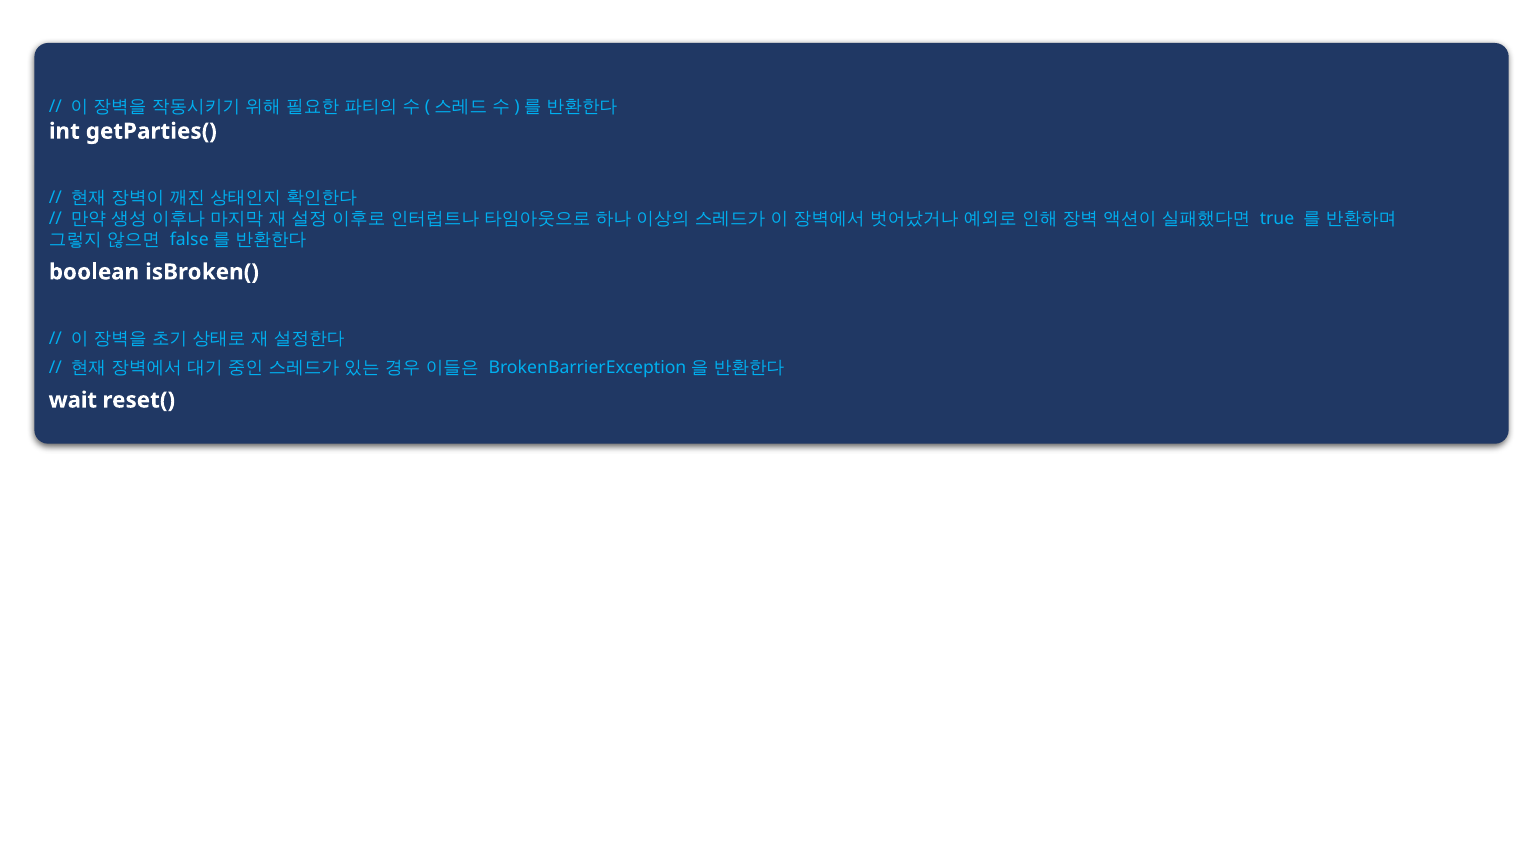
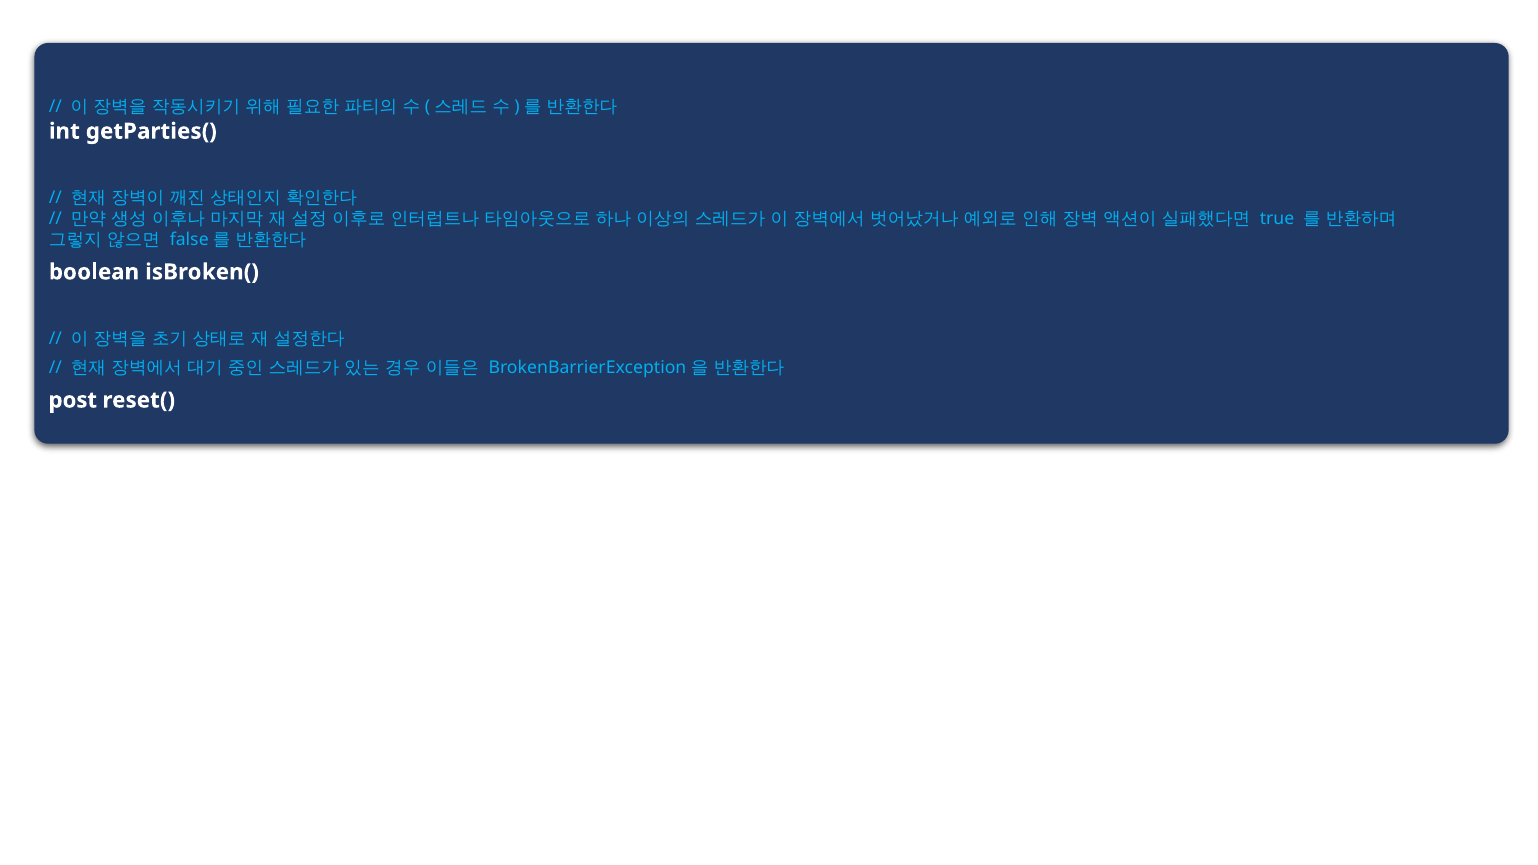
wait: wait -> post
